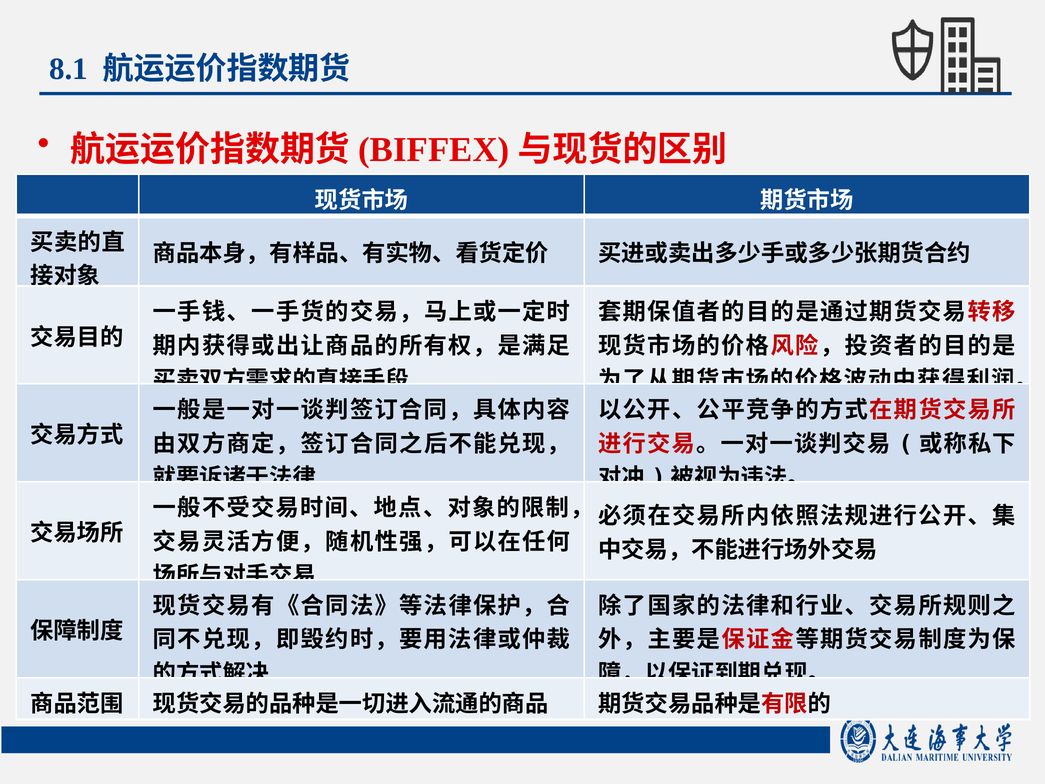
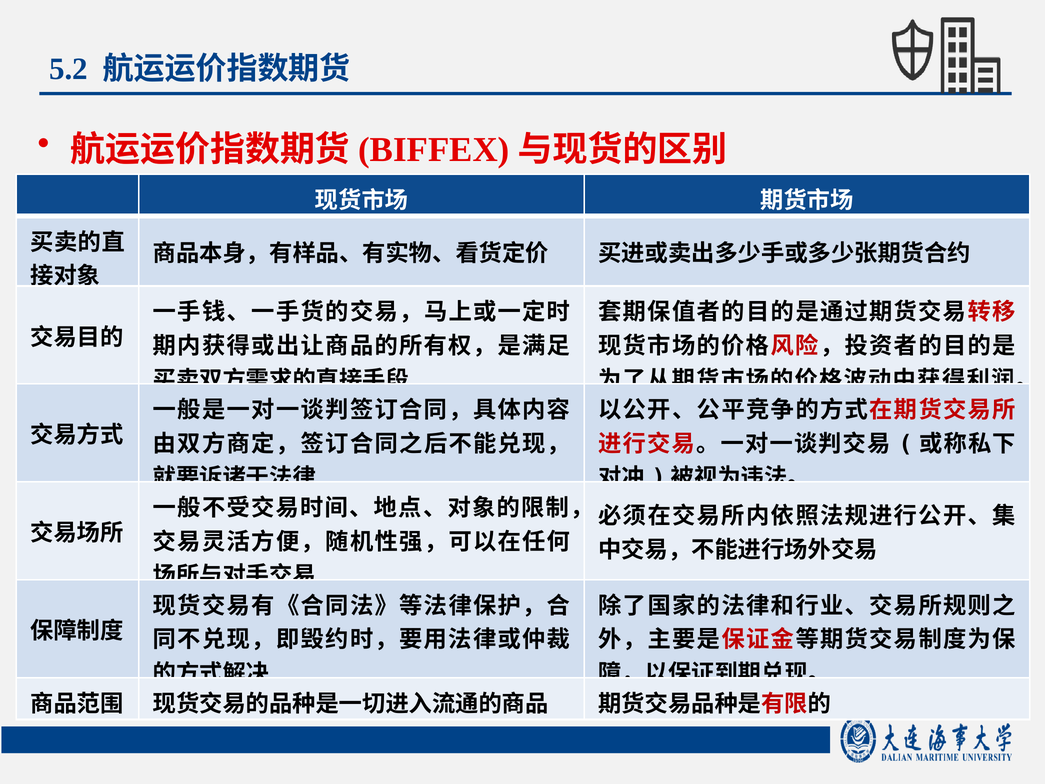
8.1: 8.1 -> 5.2
